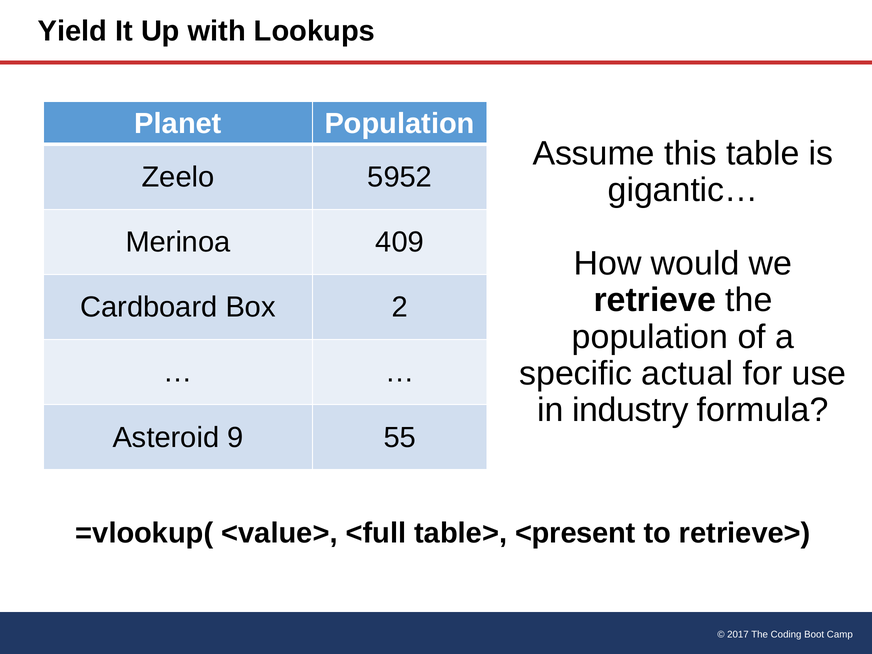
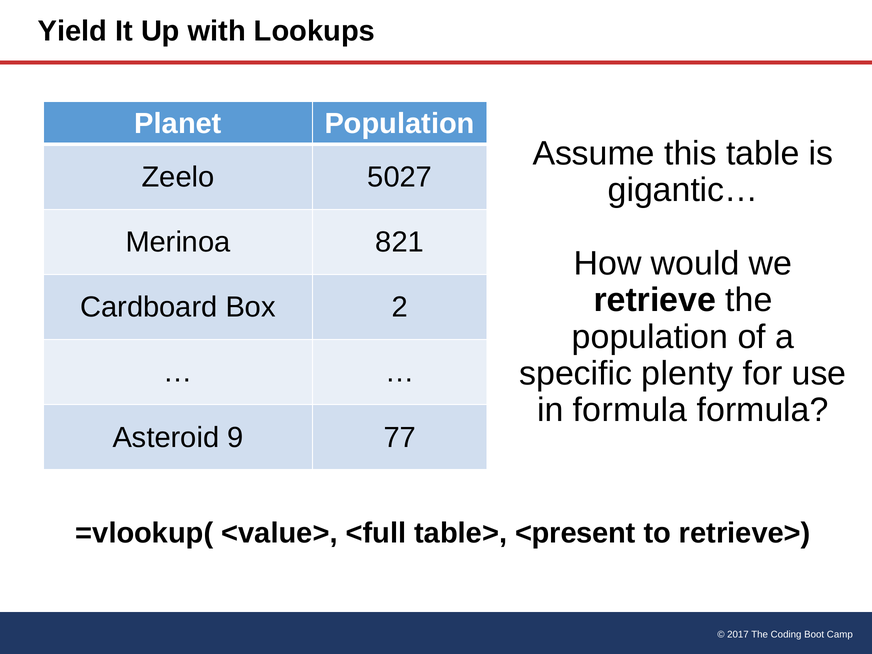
5952: 5952 -> 5027
409: 409 -> 821
actual: actual -> plenty
in industry: industry -> formula
55: 55 -> 77
